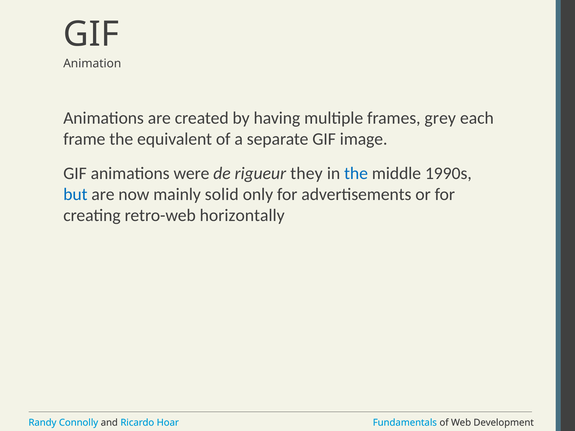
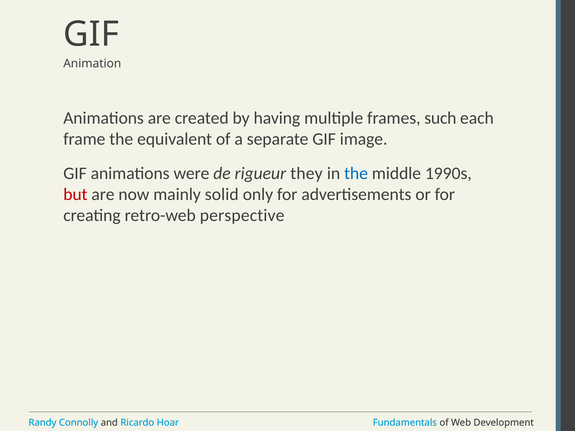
grey: grey -> such
but colour: blue -> red
horizontally: horizontally -> perspective
